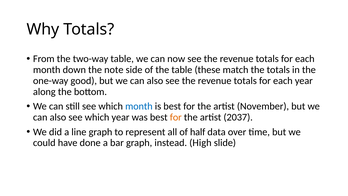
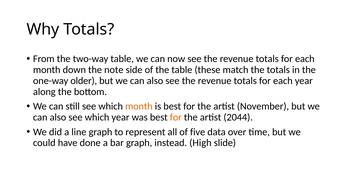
good: good -> older
month at (139, 106) colour: blue -> orange
2037: 2037 -> 2044
half: half -> five
